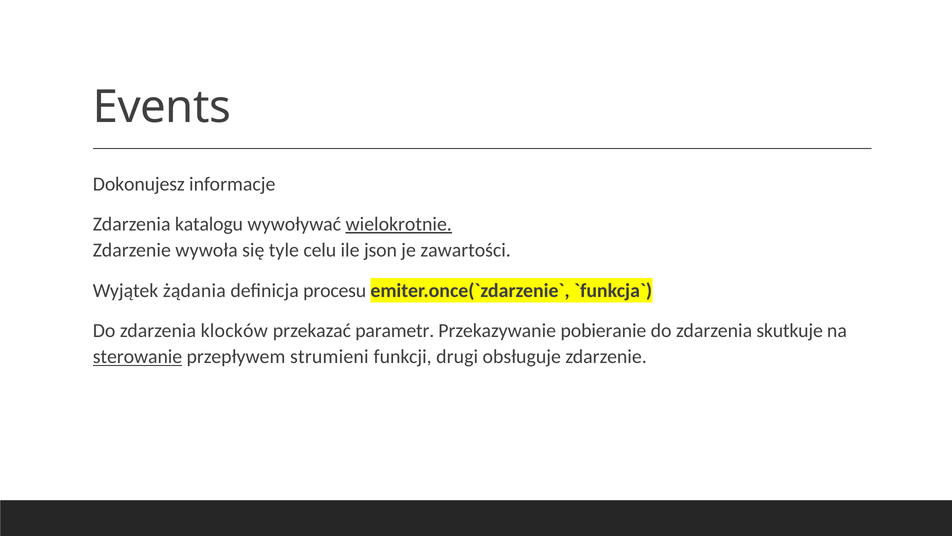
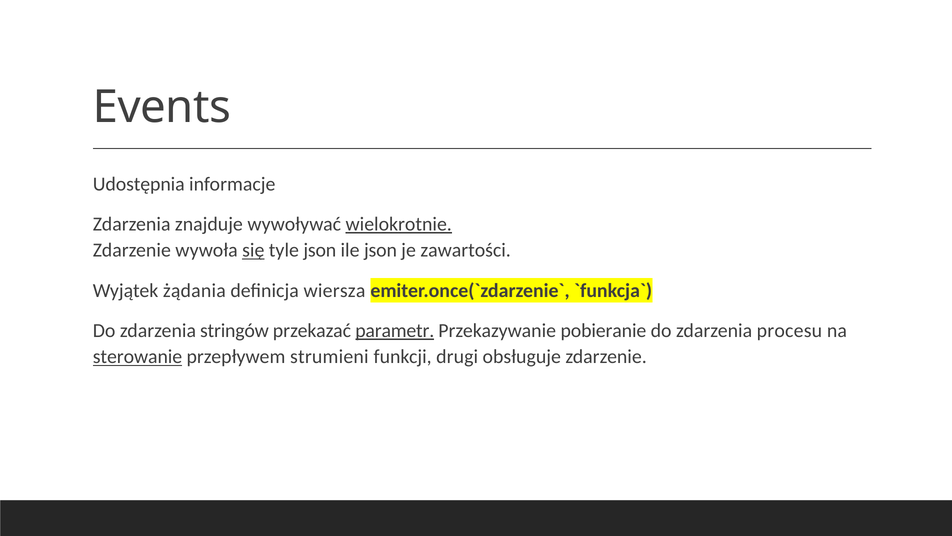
Dokonujesz: Dokonujesz -> Udostępnia
katalogu: katalogu -> znajduje
się underline: none -> present
tyle celu: celu -> json
procesu: procesu -> wiersza
klocków: klocków -> stringów
parametr underline: none -> present
skutkuje: skutkuje -> procesu
